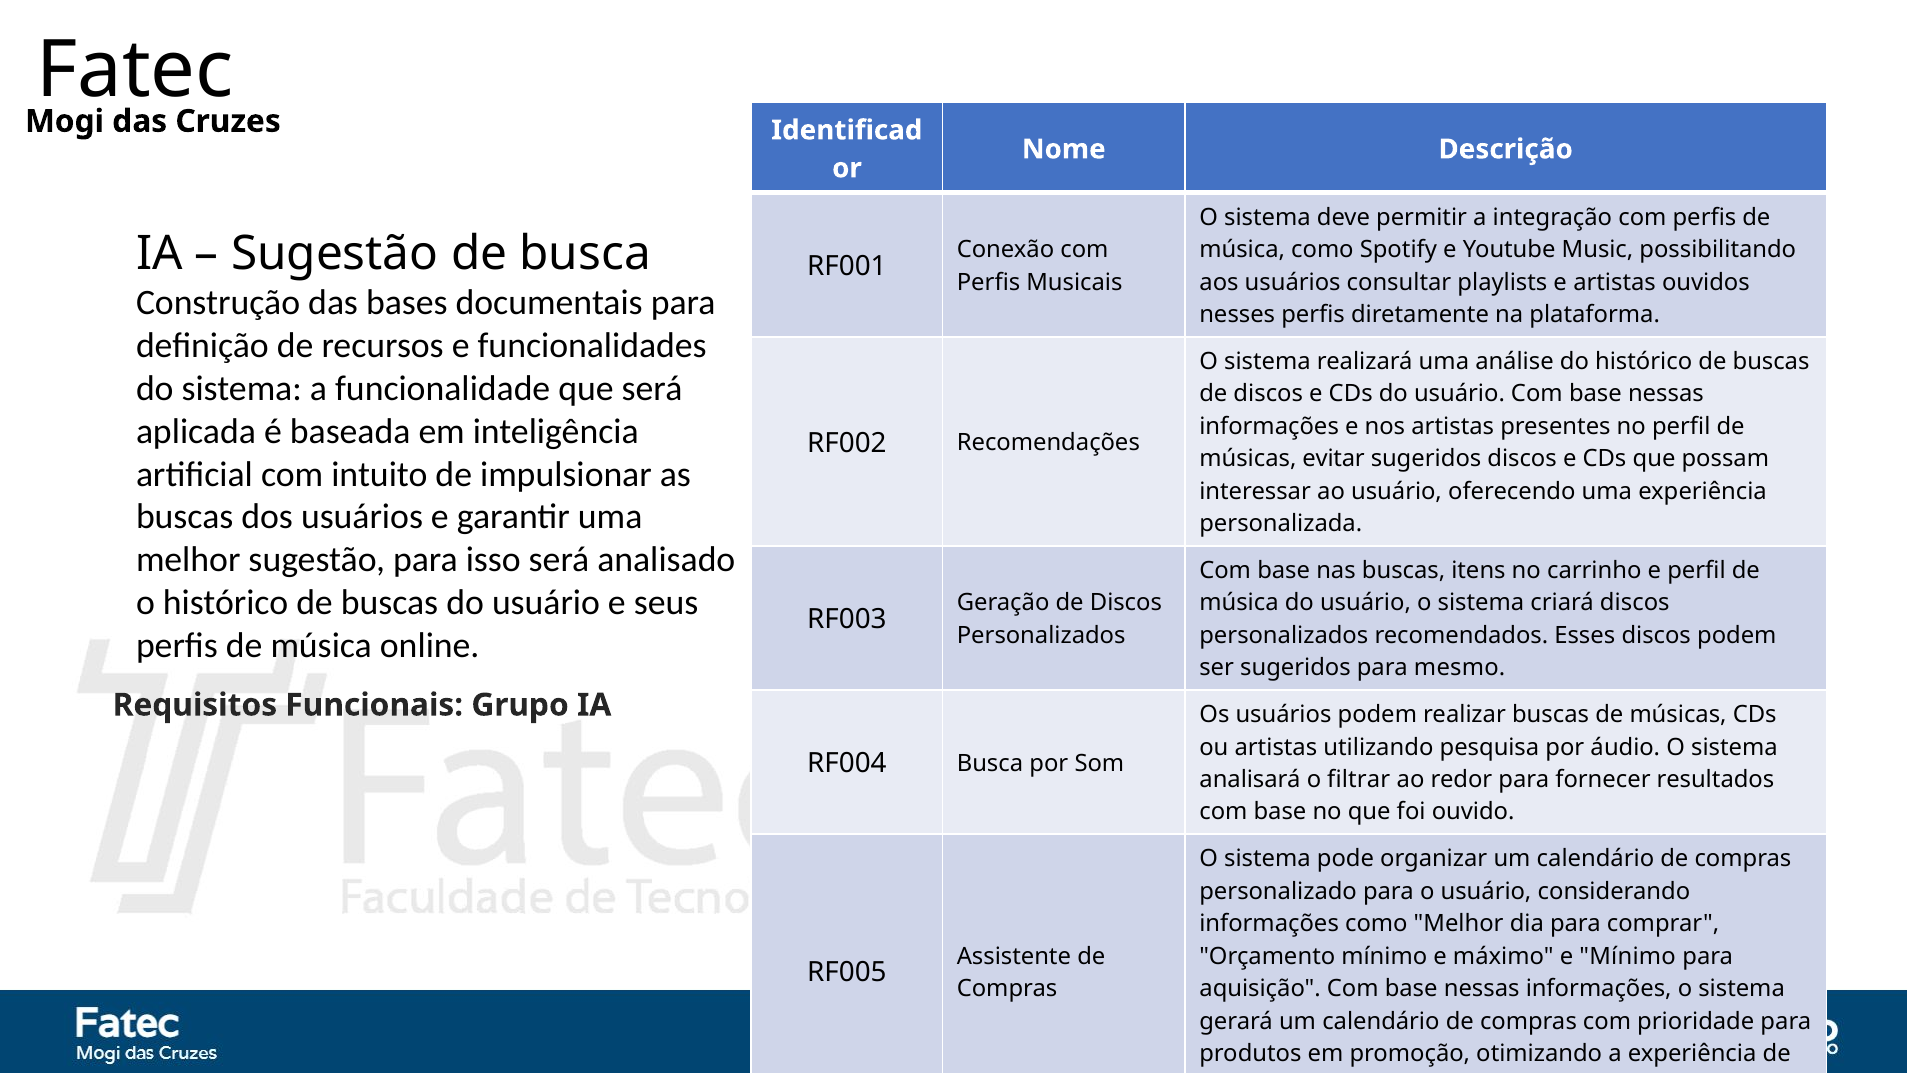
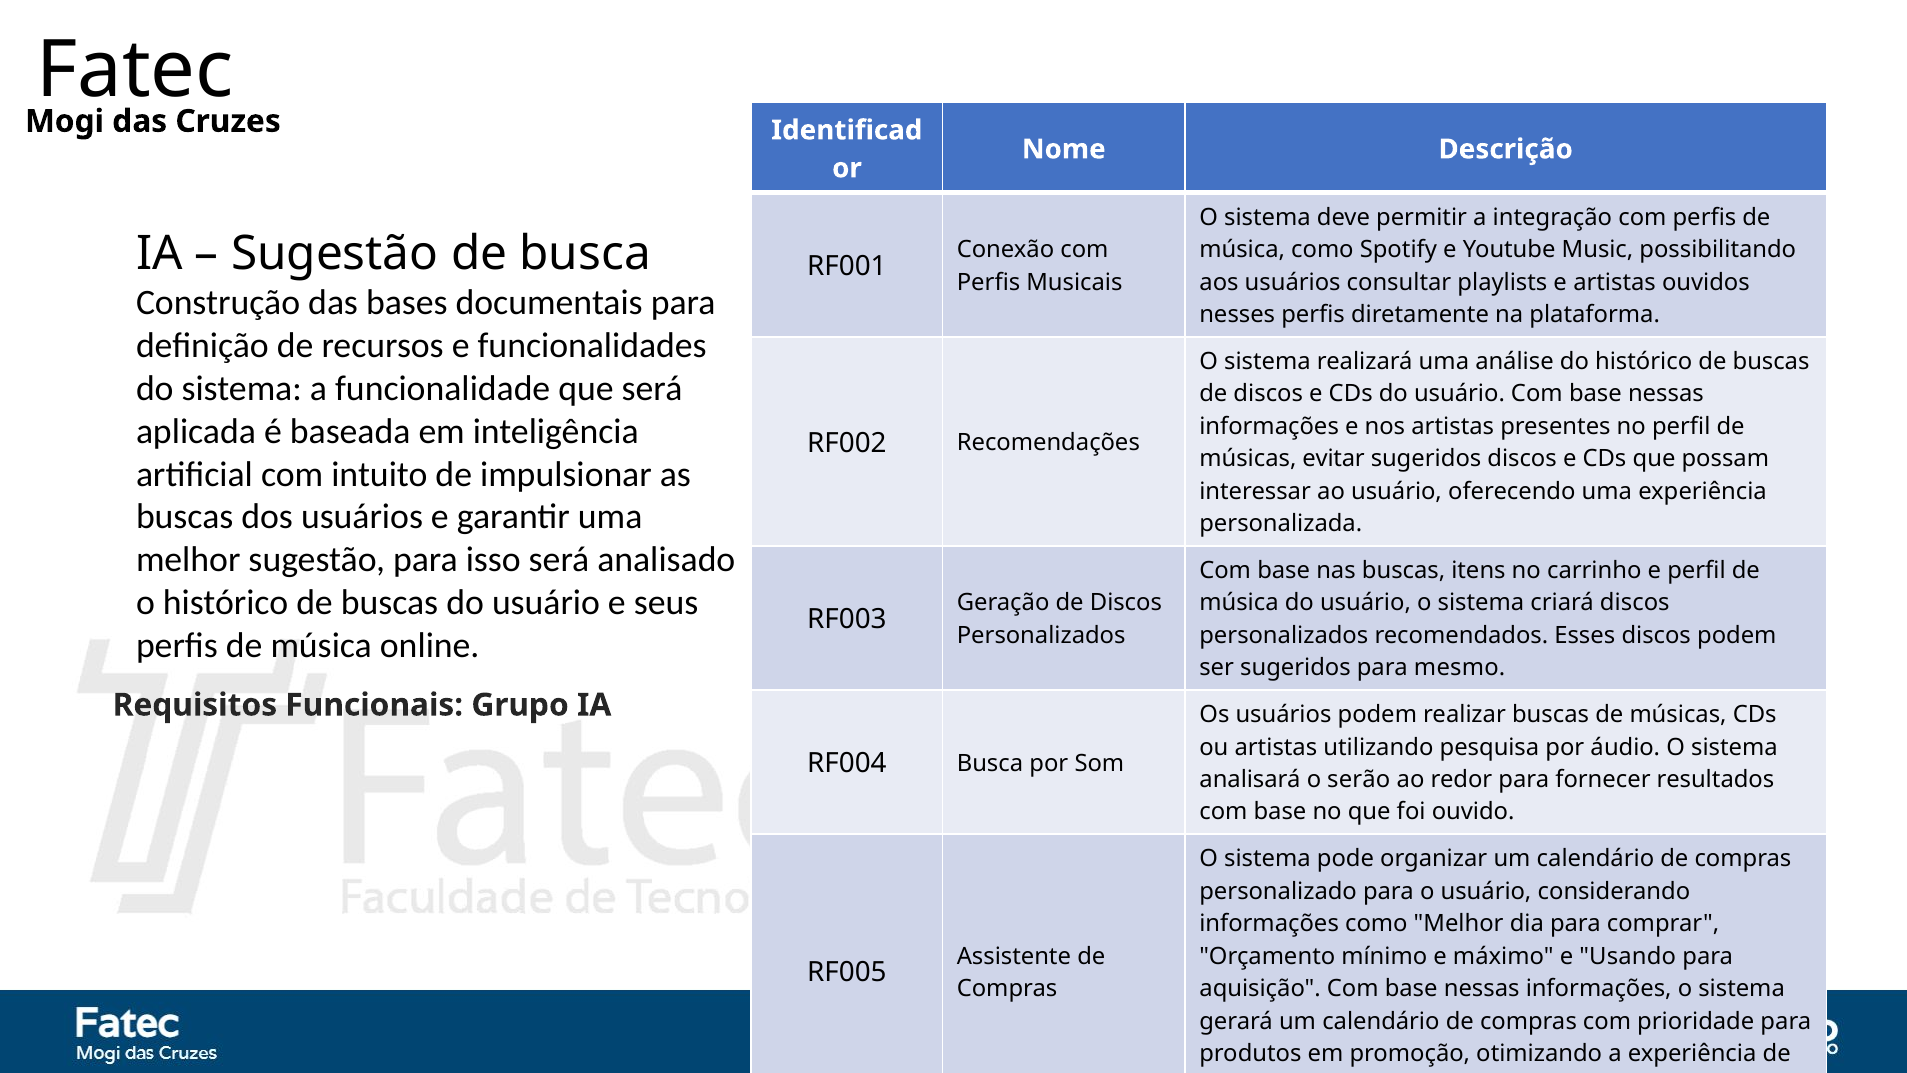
filtrar: filtrar -> serão
e Mínimo: Mínimo -> Usando
